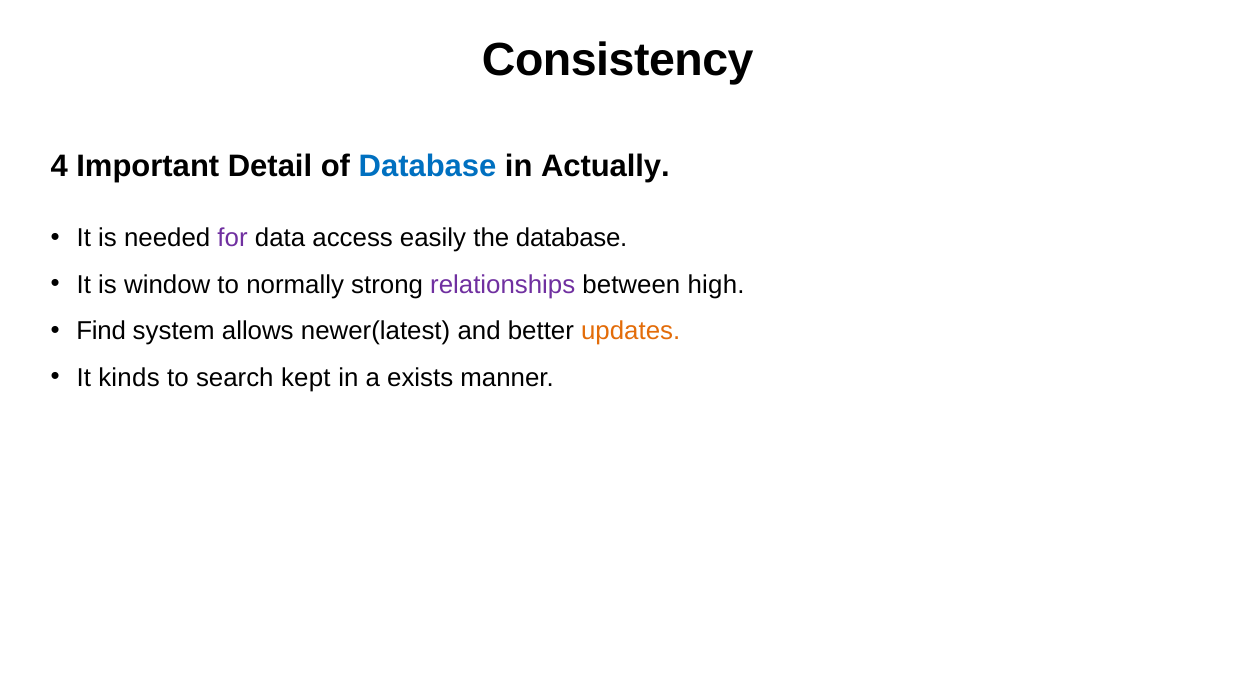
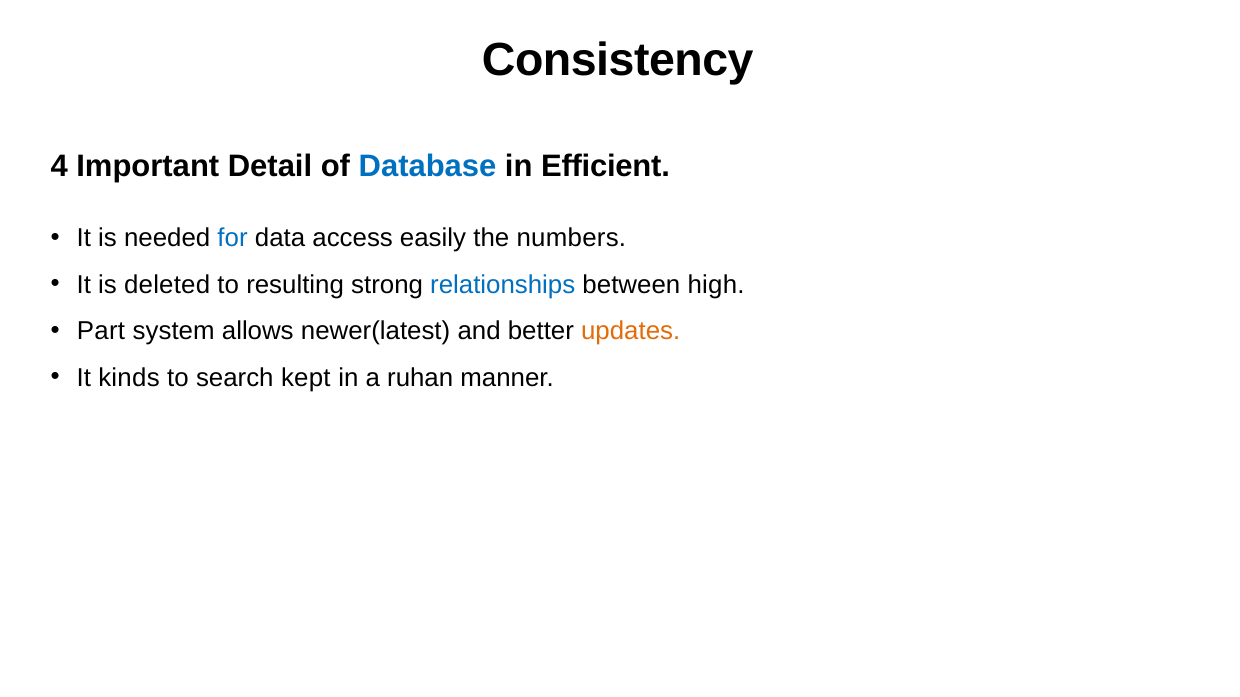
Actually: Actually -> Efficient
for colour: purple -> blue
the database: database -> numbers
window: window -> deleted
normally: normally -> resulting
relationships colour: purple -> blue
Find: Find -> Part
exists: exists -> ruhan
